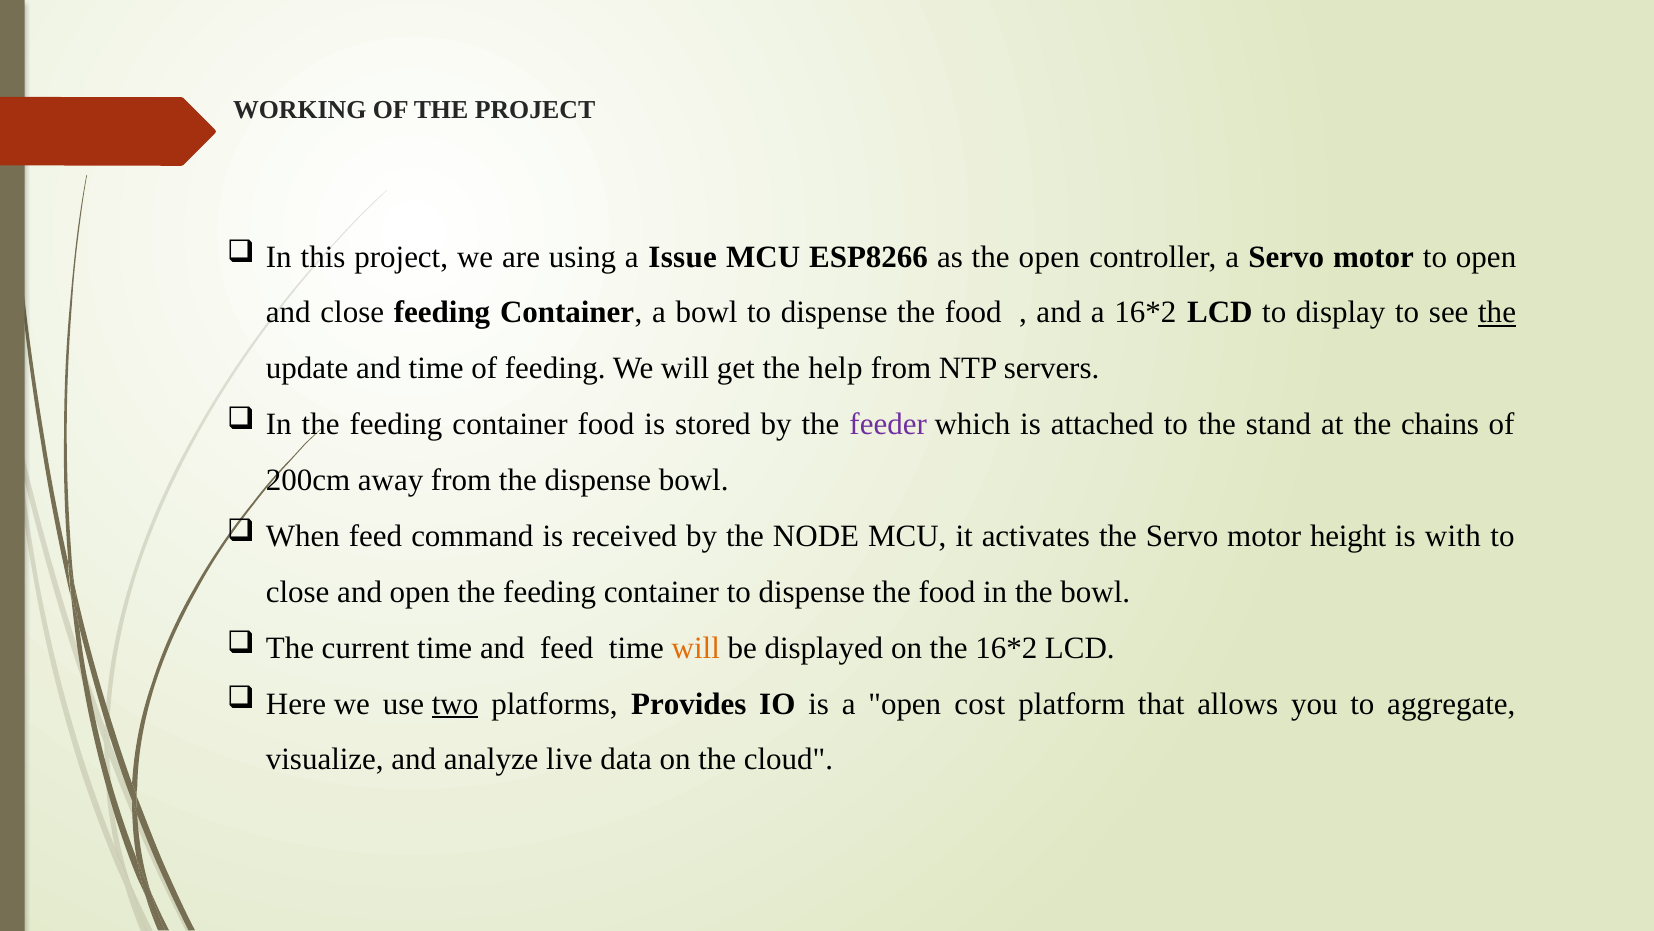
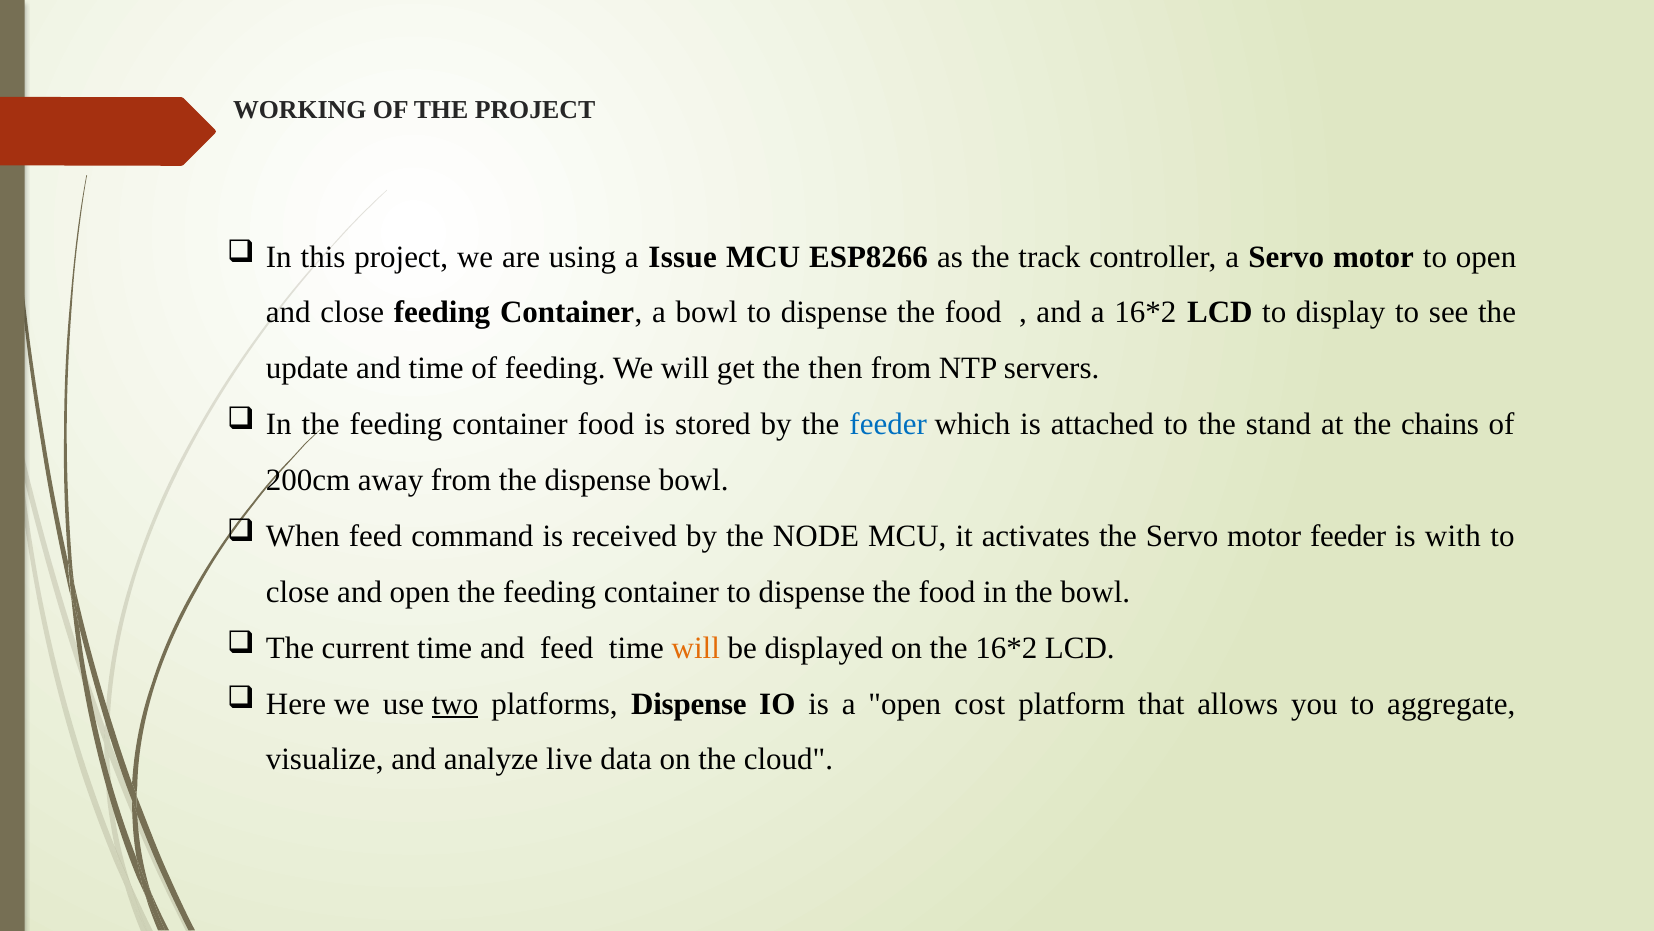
the open: open -> track
the at (1497, 313) underline: present -> none
help: help -> then
feeder at (888, 424) colour: purple -> blue
motor height: height -> feeder
platforms Provides: Provides -> Dispense
